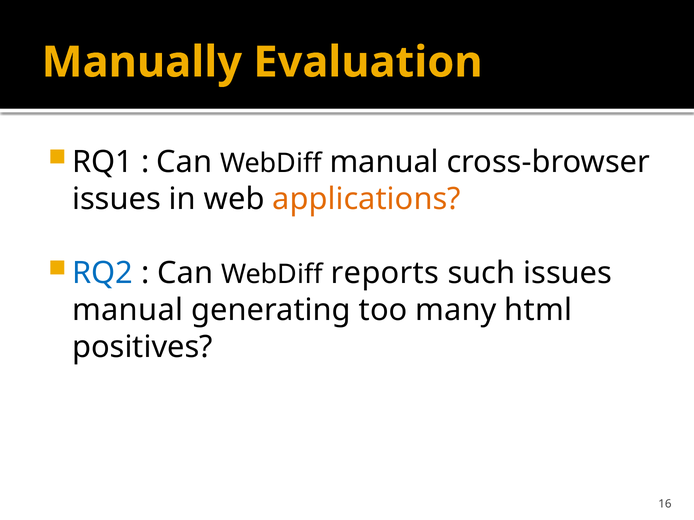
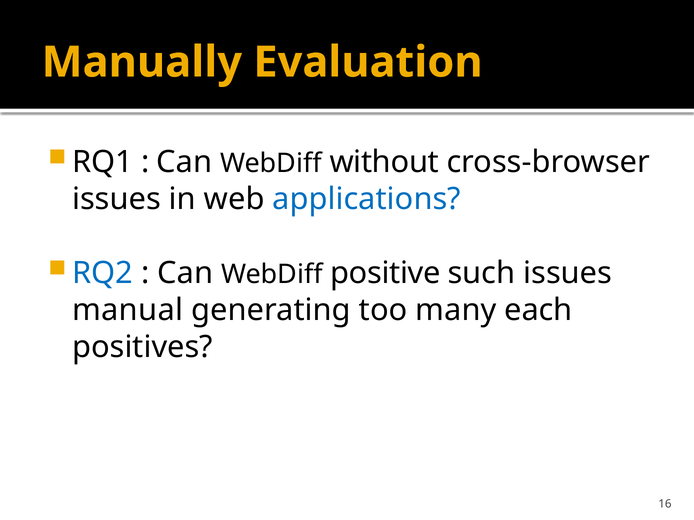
WebDiff manual: manual -> without
applications colour: orange -> blue
reports: reports -> positive
html: html -> each
